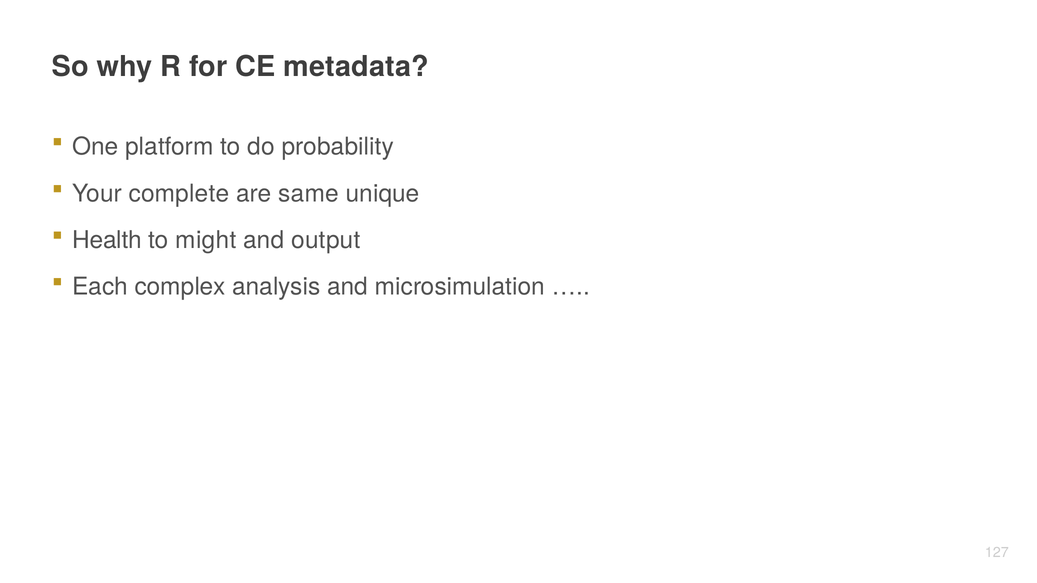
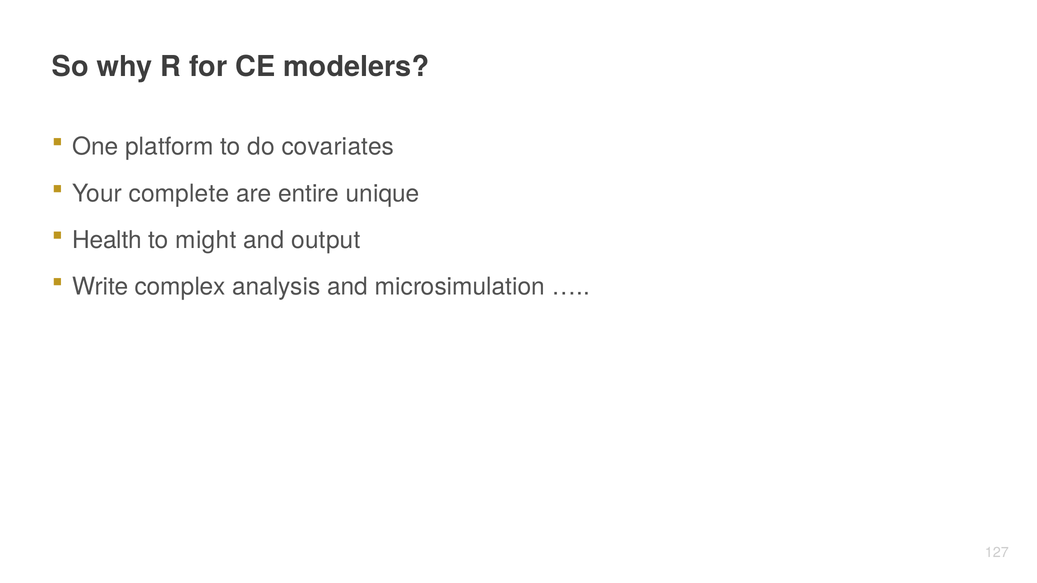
metadata: metadata -> modelers
probability: probability -> covariates
same: same -> entire
Each: Each -> Write
